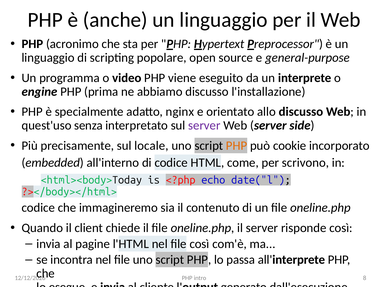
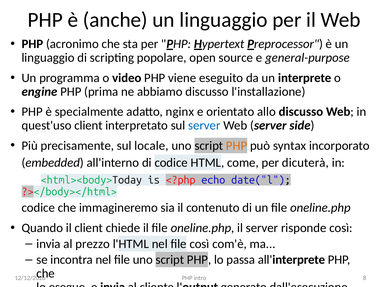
quest'uso senza: senza -> client
server at (204, 125) colour: purple -> blue
cookie: cookie -> syntax
scrivono: scrivono -> dicuterà
pagine: pagine -> prezzo
